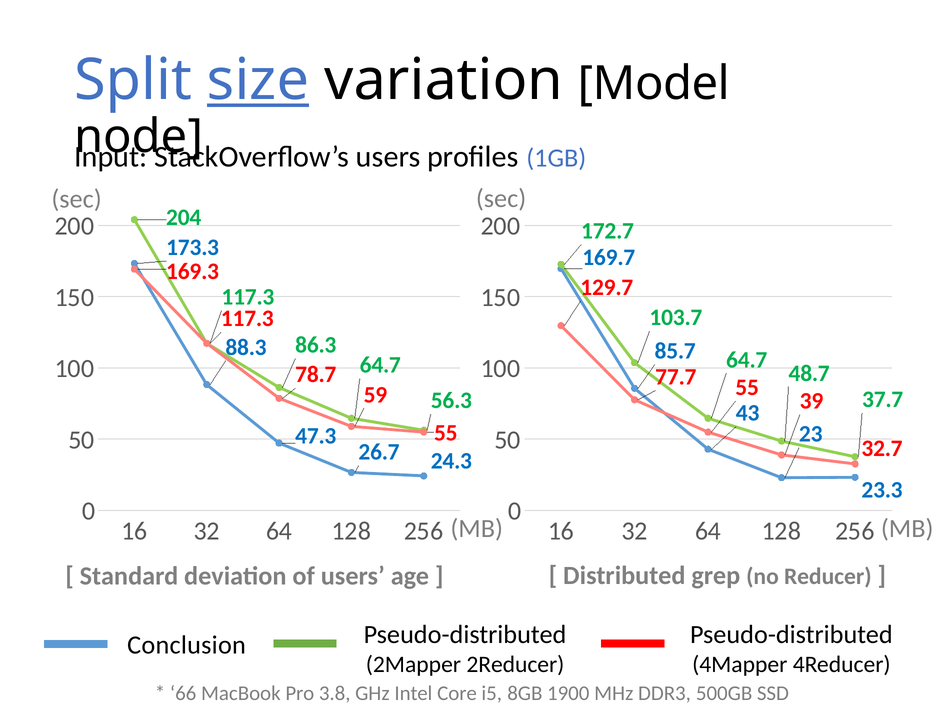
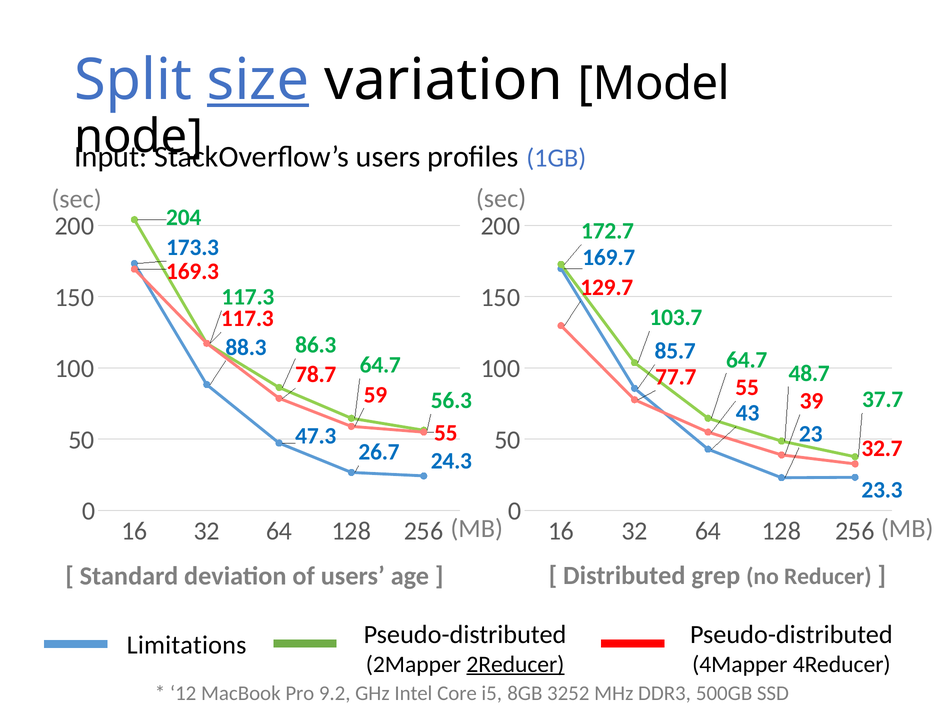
Conclusion: Conclusion -> Limitations
2Reducer underline: none -> present
66: 66 -> 12
3.8: 3.8 -> 9.2
1900: 1900 -> 3252
